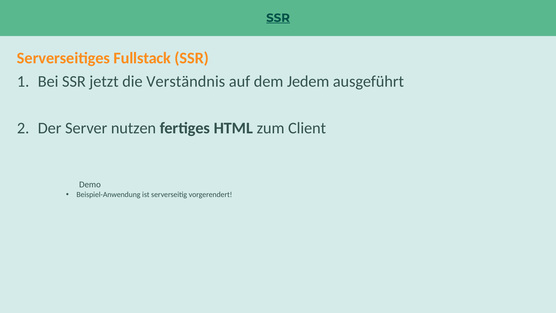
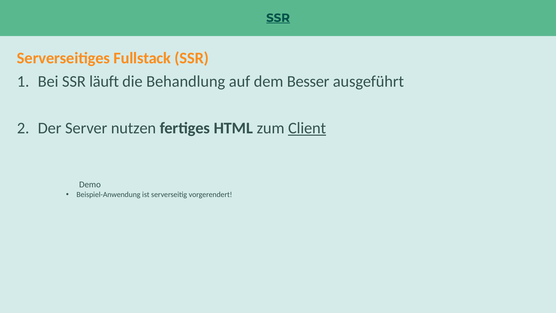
jetzt: jetzt -> läuft
Verständnis: Verständnis -> Behandlung
Jedem: Jedem -> Besser
Client underline: none -> present
